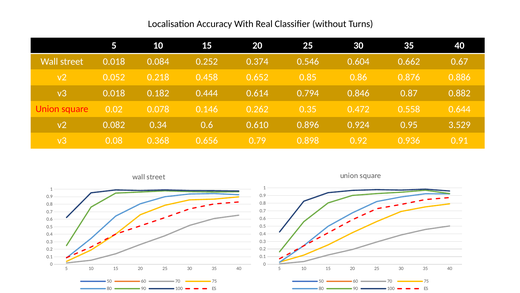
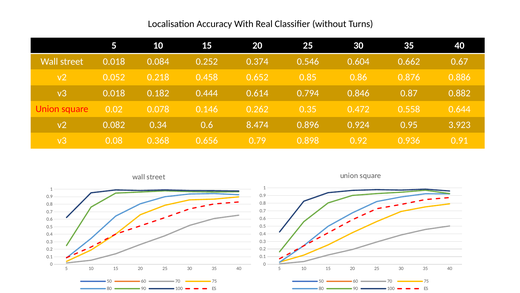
0.610: 0.610 -> 8.474
3.529: 3.529 -> 3.923
